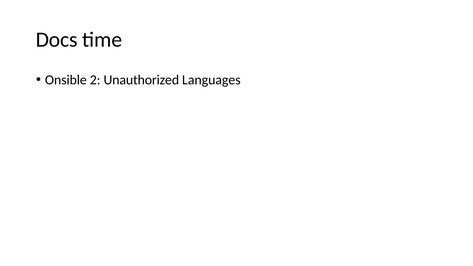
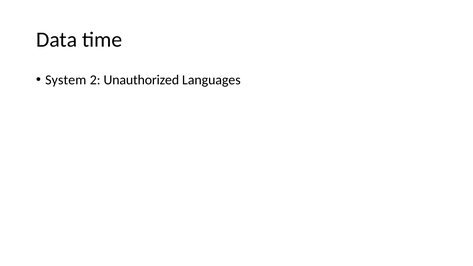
Docs: Docs -> Data
Onsible: Onsible -> System
